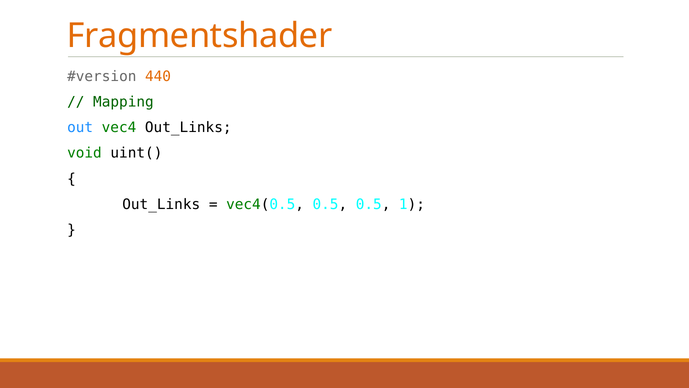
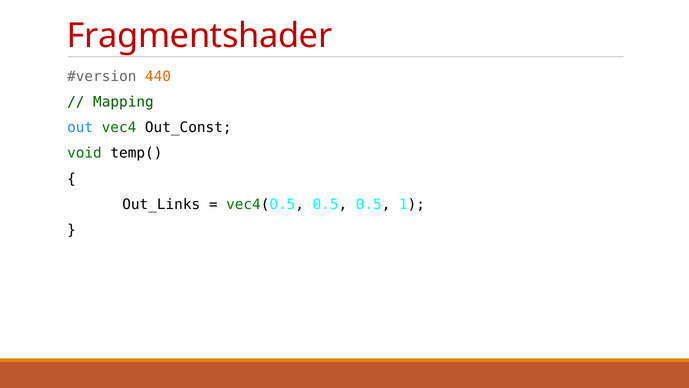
Fragmentshader colour: orange -> red
vec4 Out_Links: Out_Links -> Out_Const
uint(: uint( -> temp(
